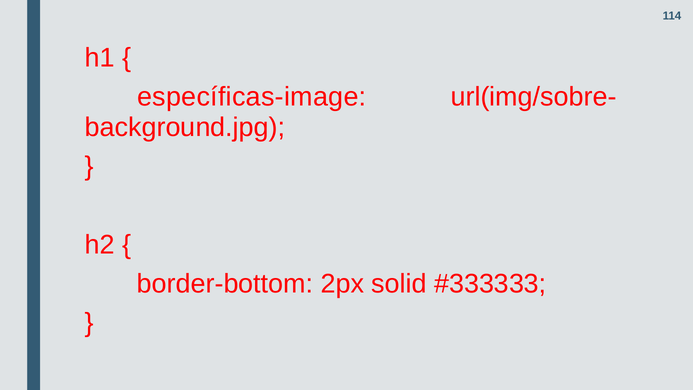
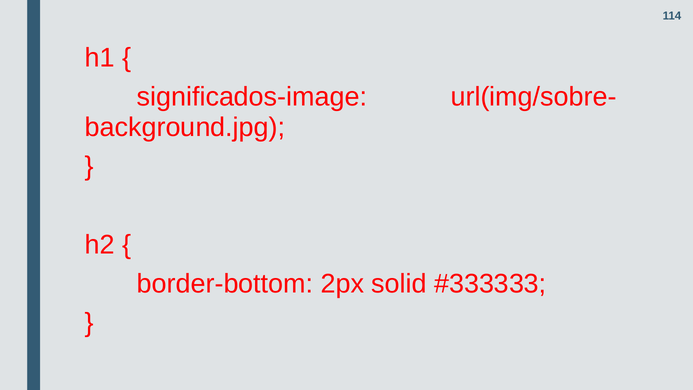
específicas-image: específicas-image -> significados-image
